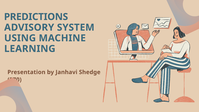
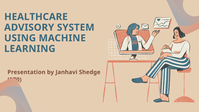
PREDICTIONS: PREDICTIONS -> HEALTHCARE
